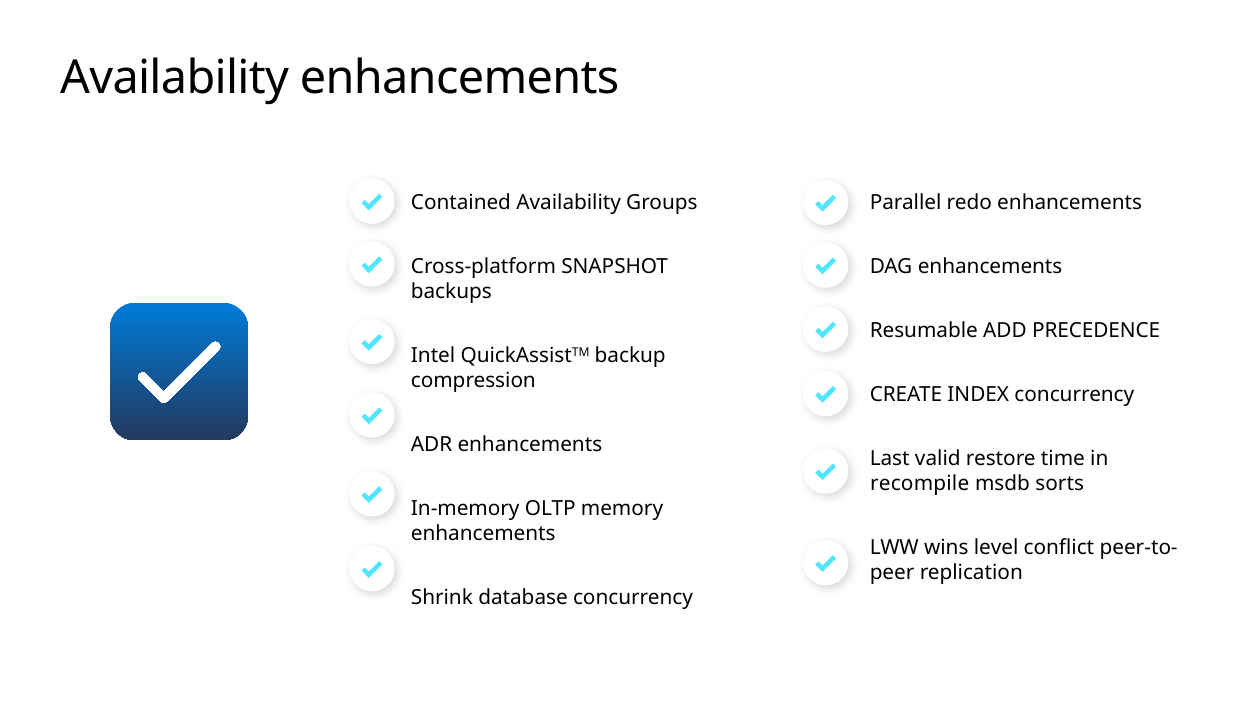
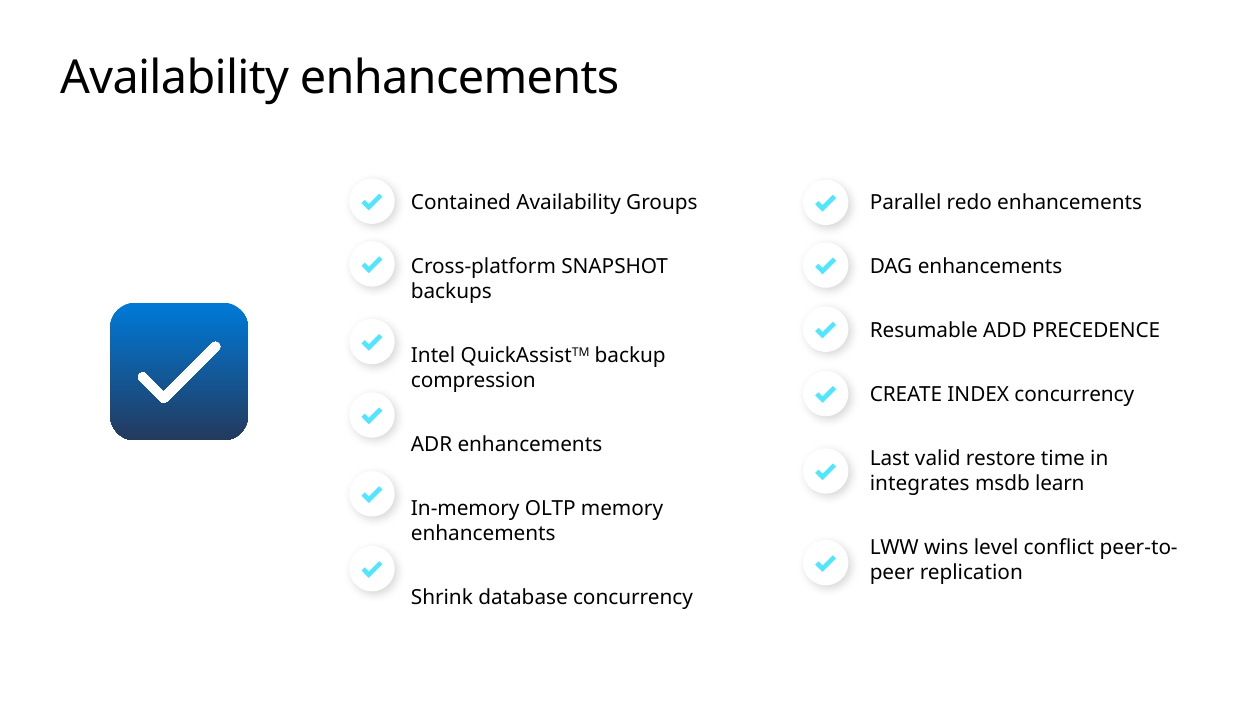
recompile: recompile -> integrates
sorts: sorts -> learn
